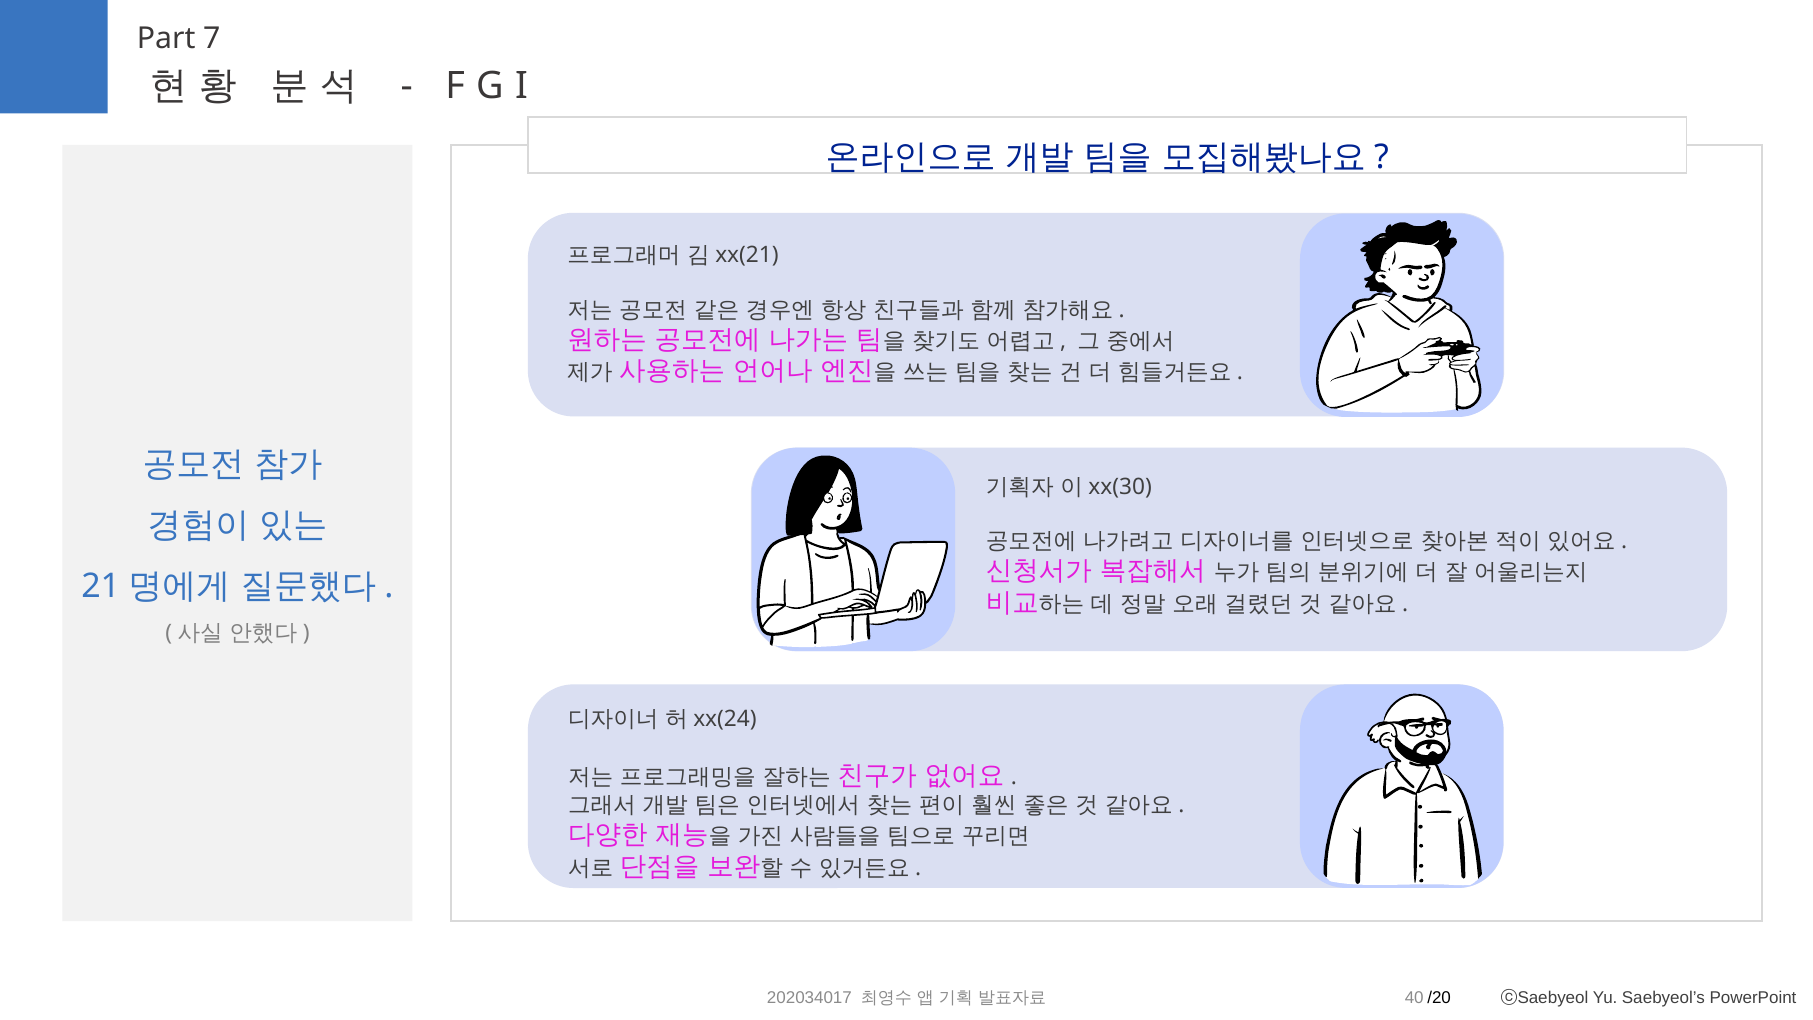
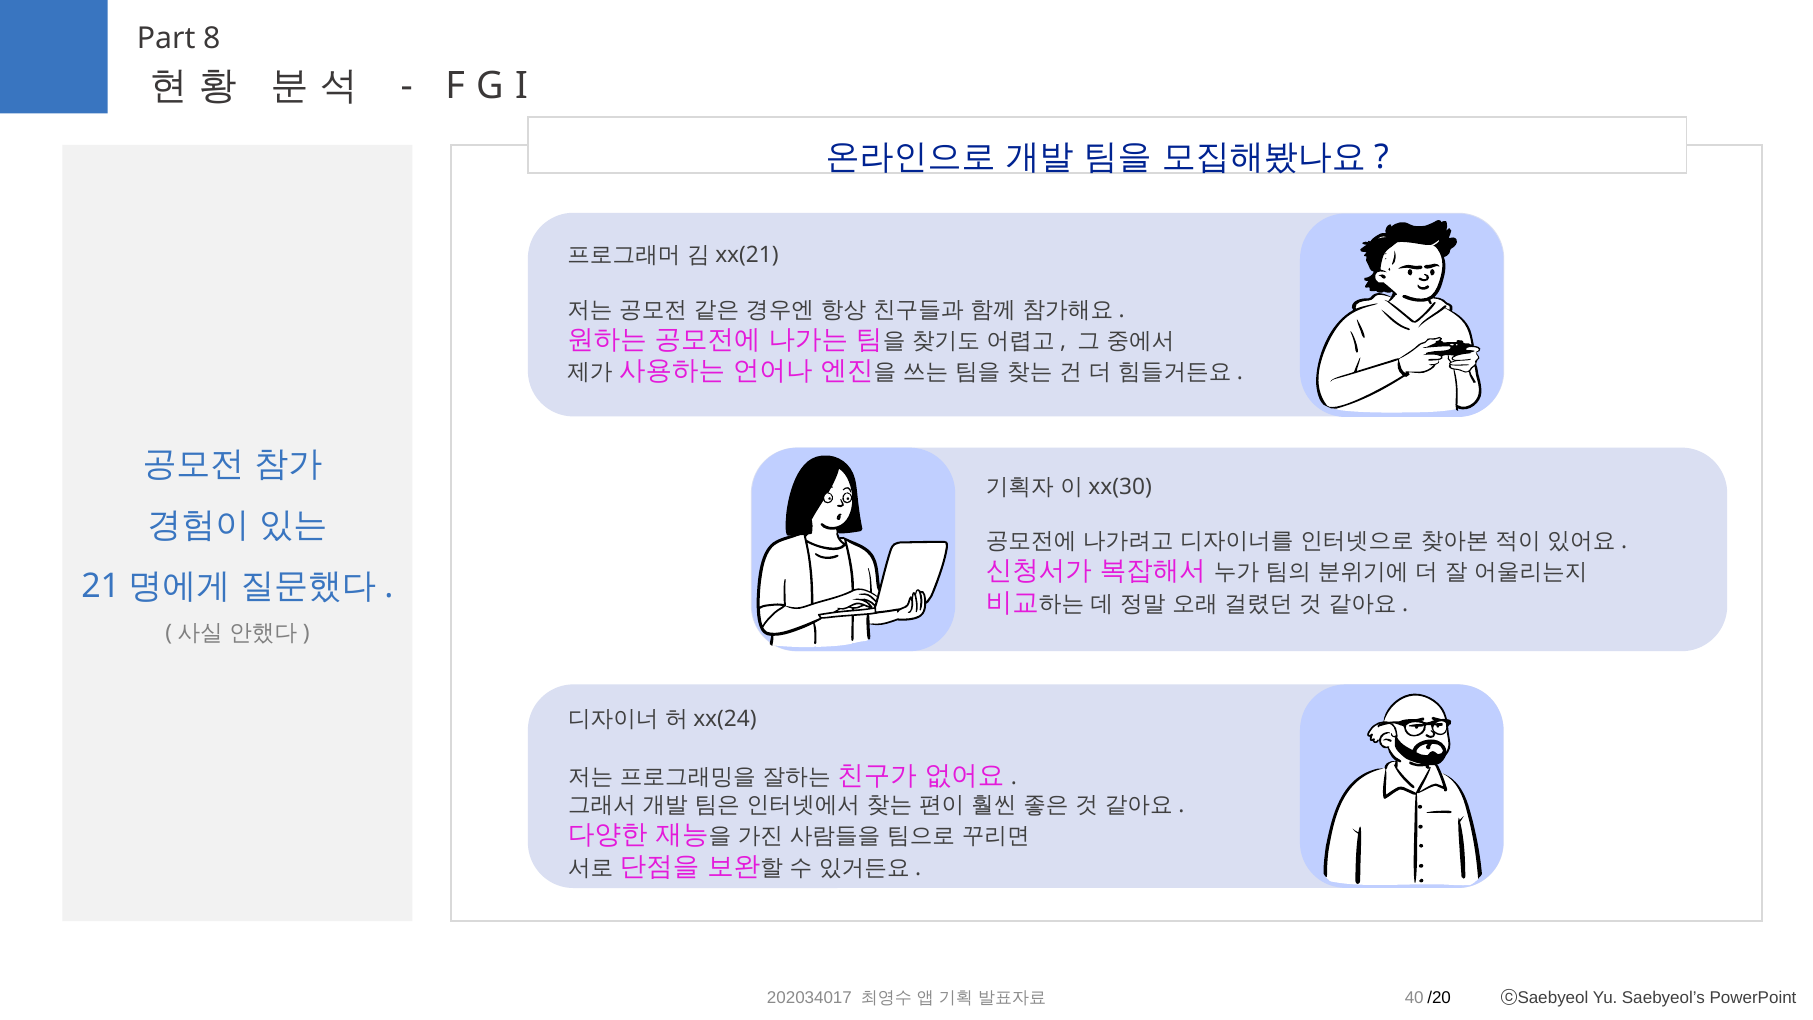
7: 7 -> 8
